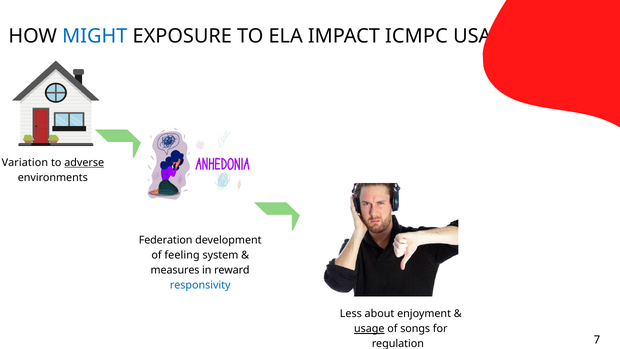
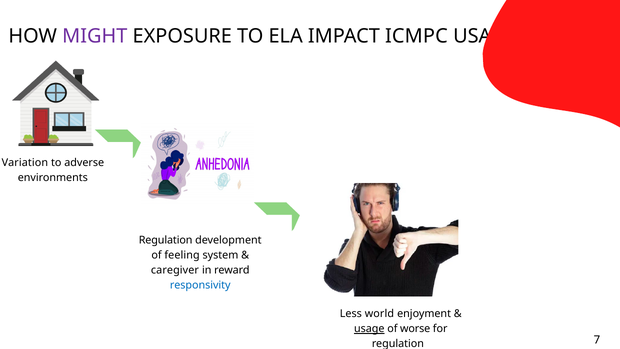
MIGHT colour: blue -> purple
adverse underline: present -> none
Federation at (166, 240): Federation -> Regulation
measures: measures -> caregiver
about: about -> world
songs: songs -> worse
